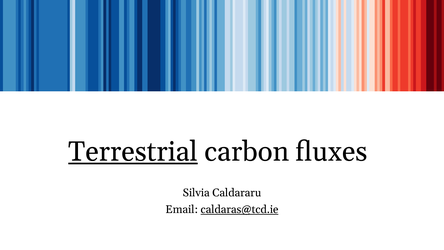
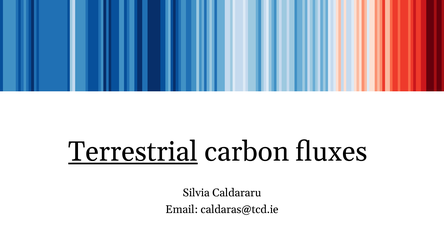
caldaras@tcd.ie underline: present -> none
